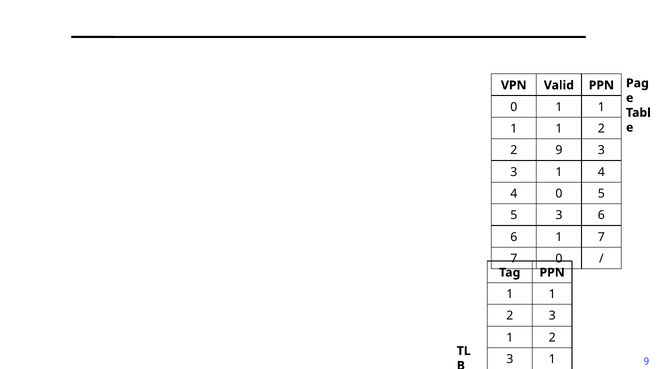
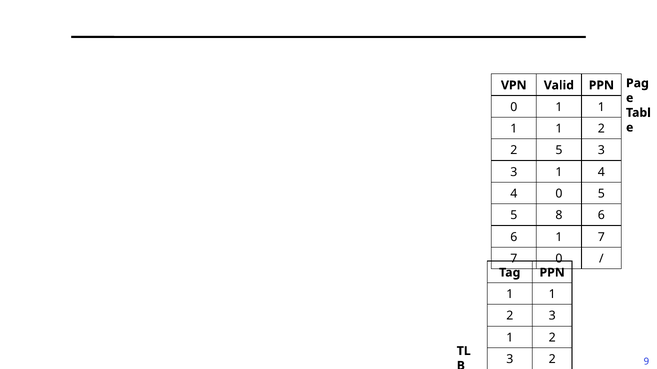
2 9: 9 -> 5
5 3: 3 -> 8
1 at (552, 360): 1 -> 2
